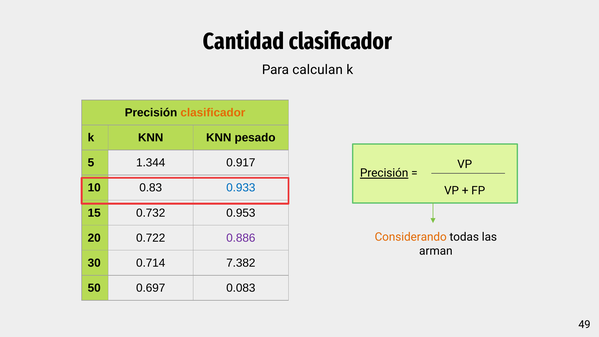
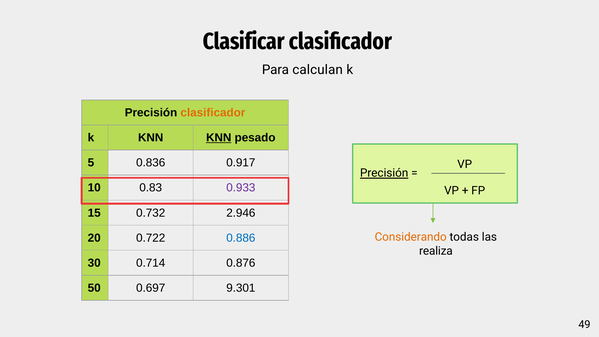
Cantidad: Cantidad -> Clasificar
KNN at (219, 138) underline: none -> present
1.344: 1.344 -> 0.836
0.933 colour: blue -> purple
0.953: 0.953 -> 2.946
0.886 colour: purple -> blue
arman: arman -> realiza
7.382: 7.382 -> 0.876
0.083: 0.083 -> 9.301
